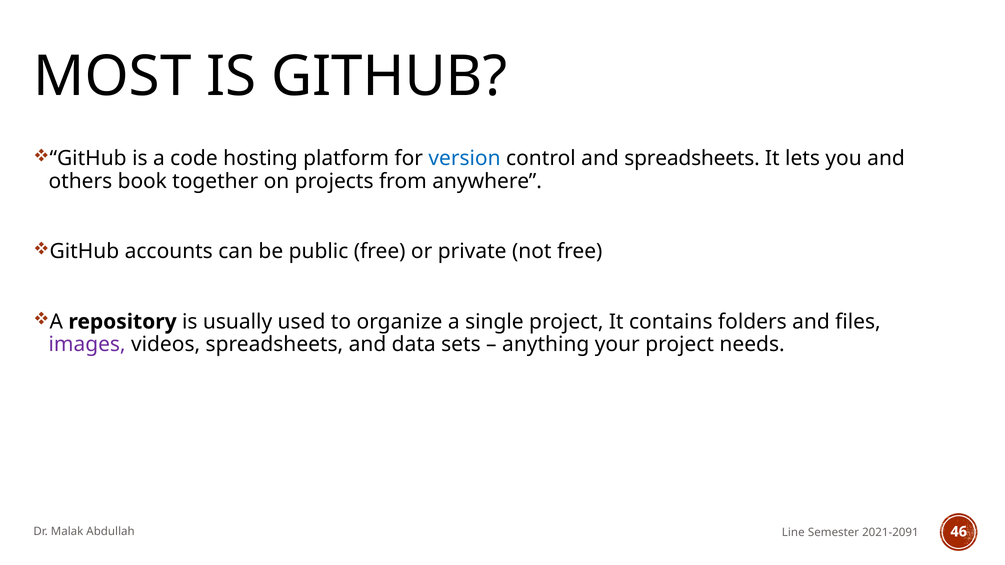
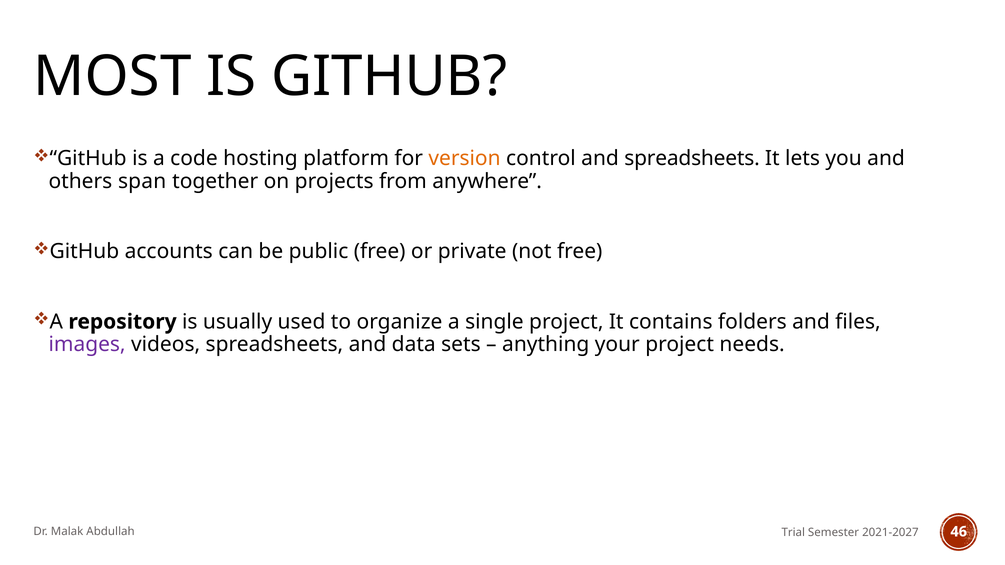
version colour: blue -> orange
book: book -> span
Line: Line -> Trial
2021-2091: 2021-2091 -> 2021-2027
